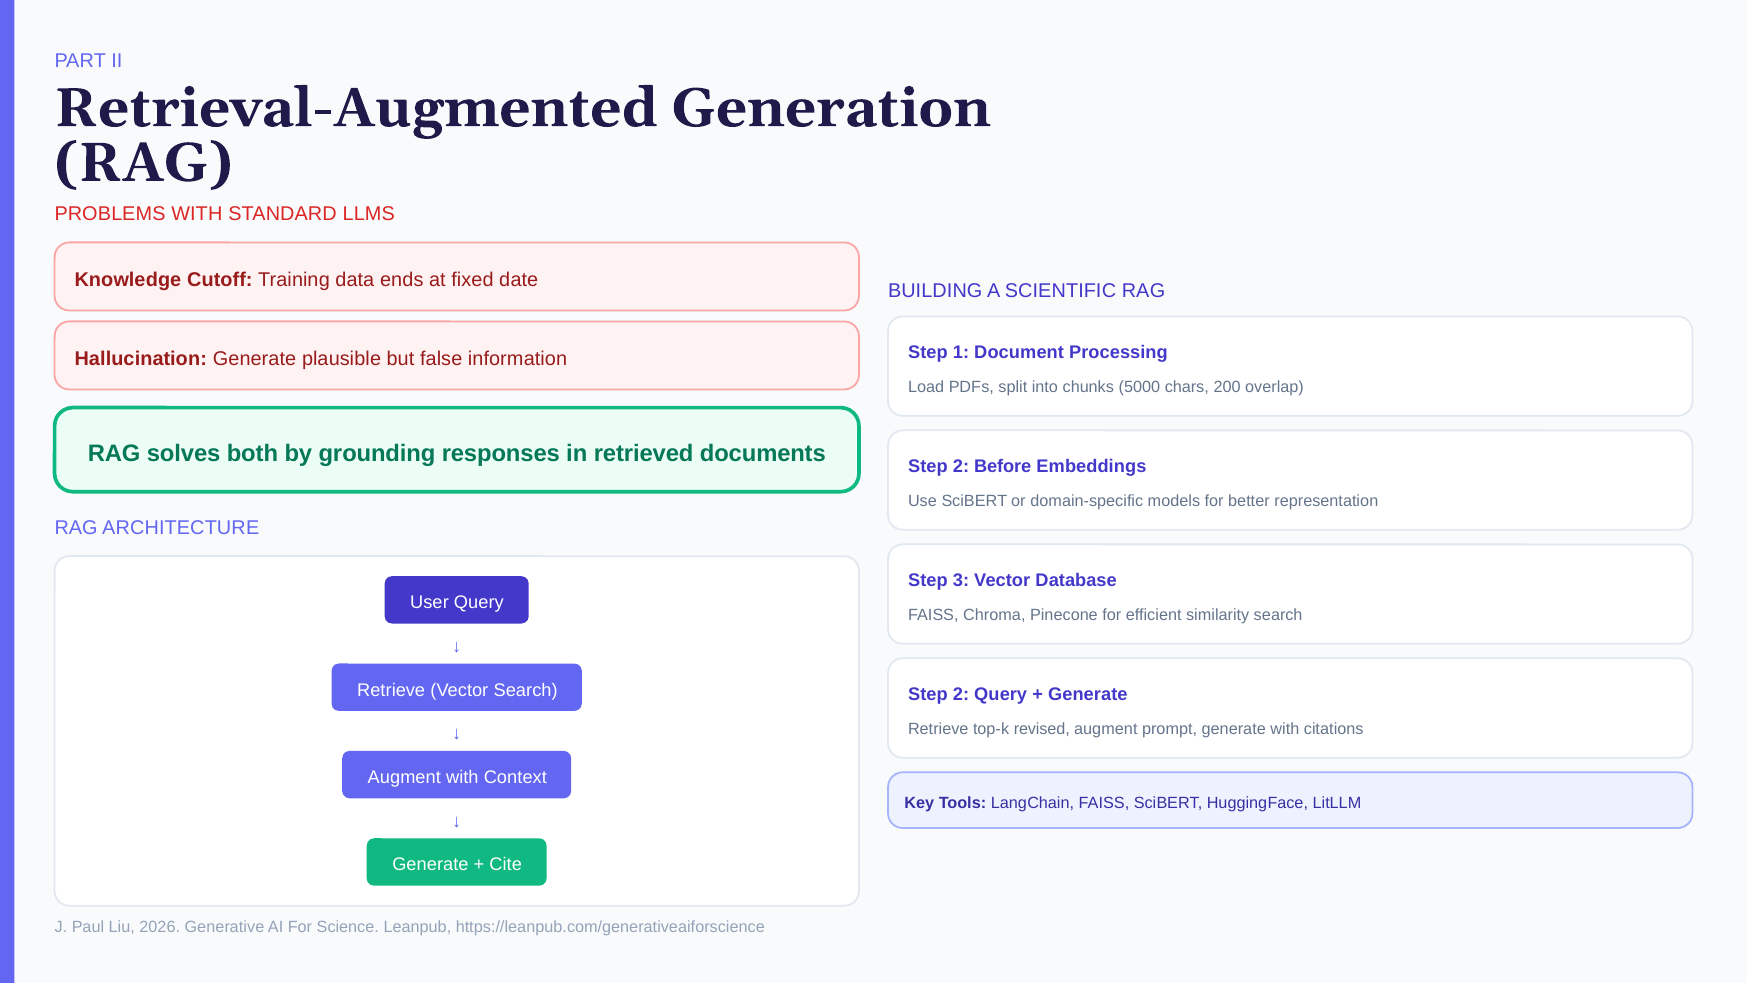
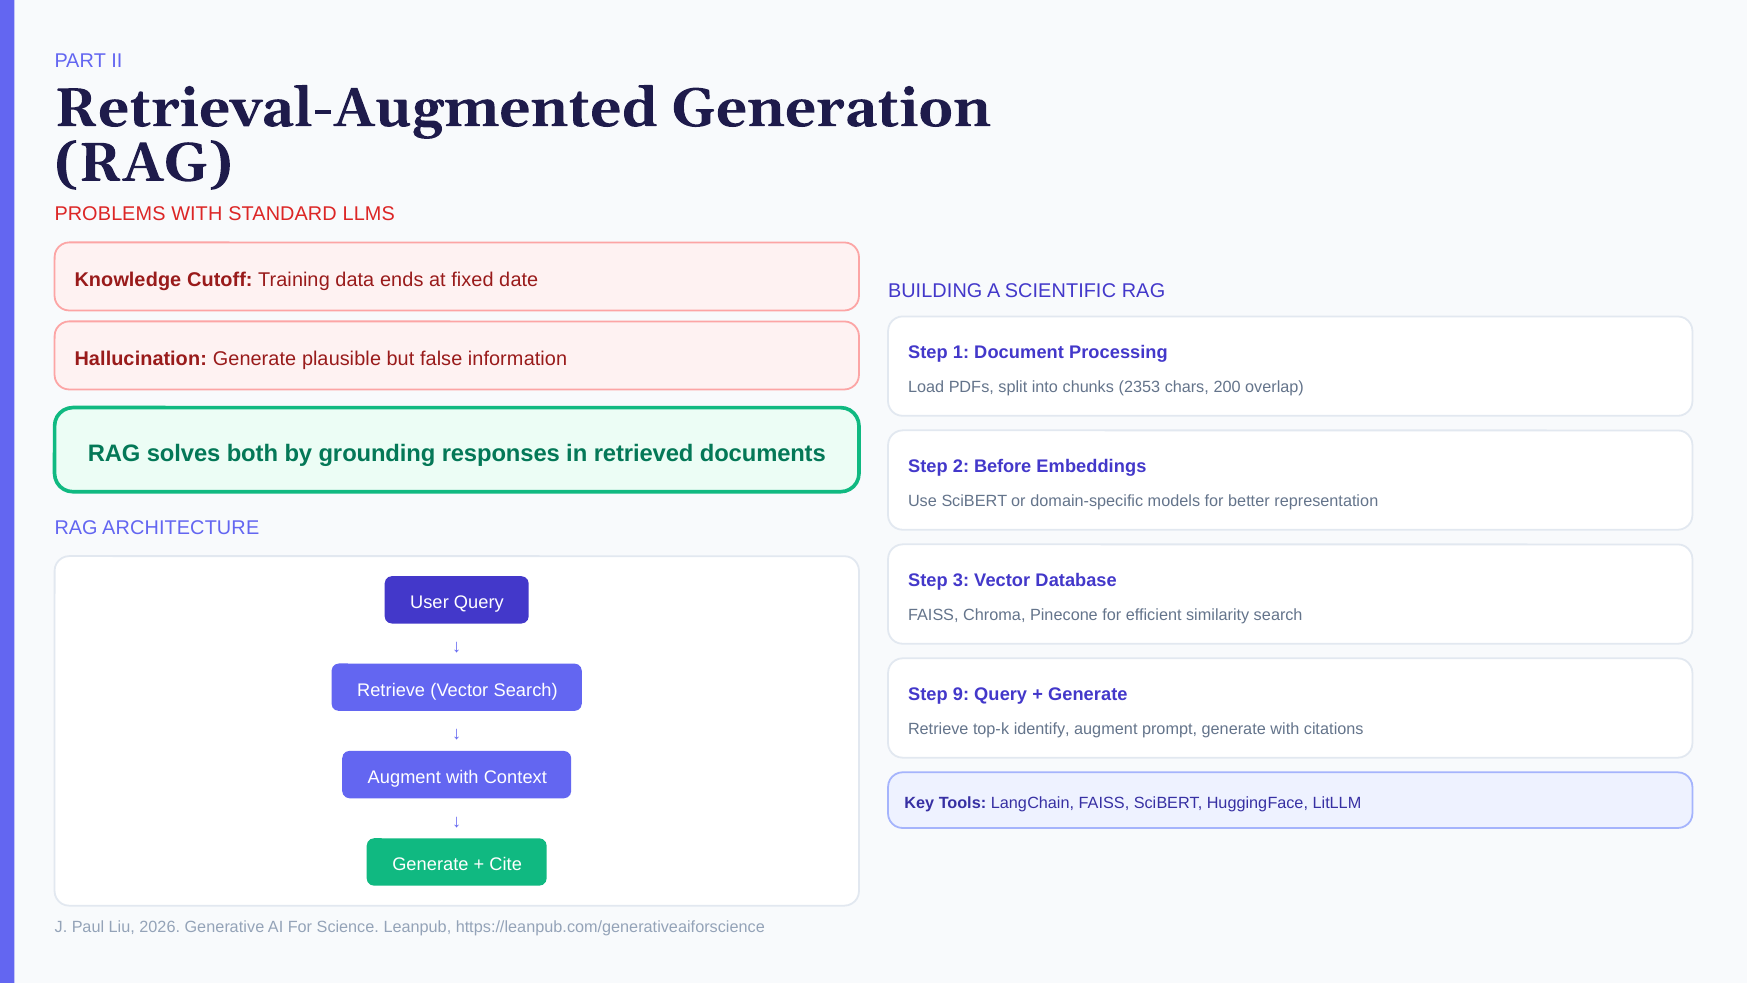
5000: 5000 -> 2353
2 at (961, 694): 2 -> 9
revised: revised -> identify
